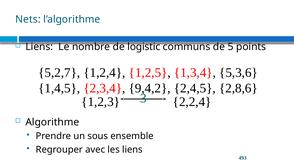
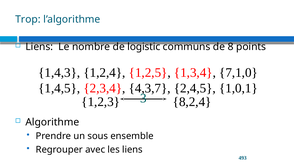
Nets: Nets -> Trop
5: 5 -> 8
5,2,7: 5,2,7 -> 1,4,3
5,3,6: 5,3,6 -> 7,1,0
9,4,2: 9,4,2 -> 4,3,7
2,8,6: 2,8,6 -> 1,0,1
2,2,4: 2,2,4 -> 8,2,4
